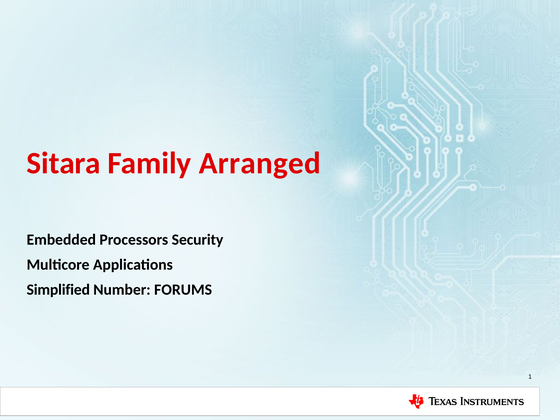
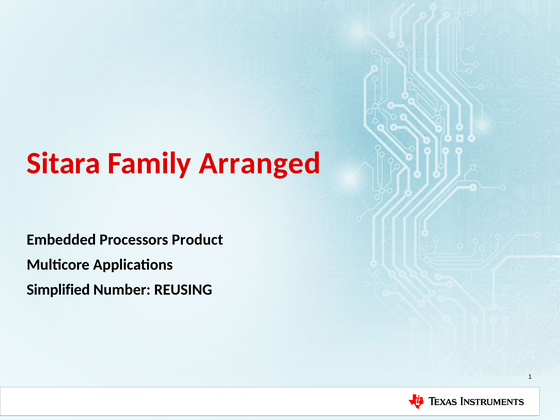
Security: Security -> Product
FORUMS: FORUMS -> REUSING
